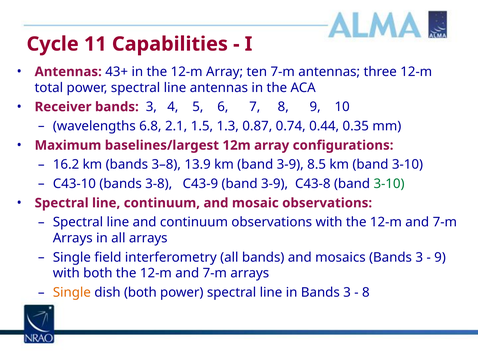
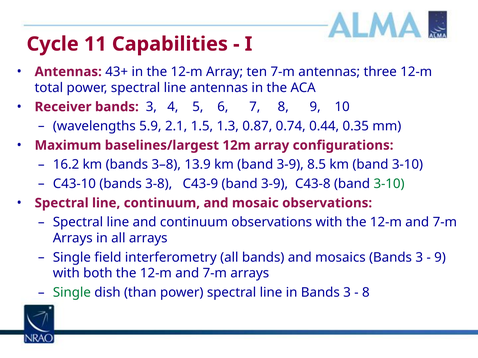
6.8: 6.8 -> 5.9
Single at (72, 293) colour: orange -> green
dish both: both -> than
